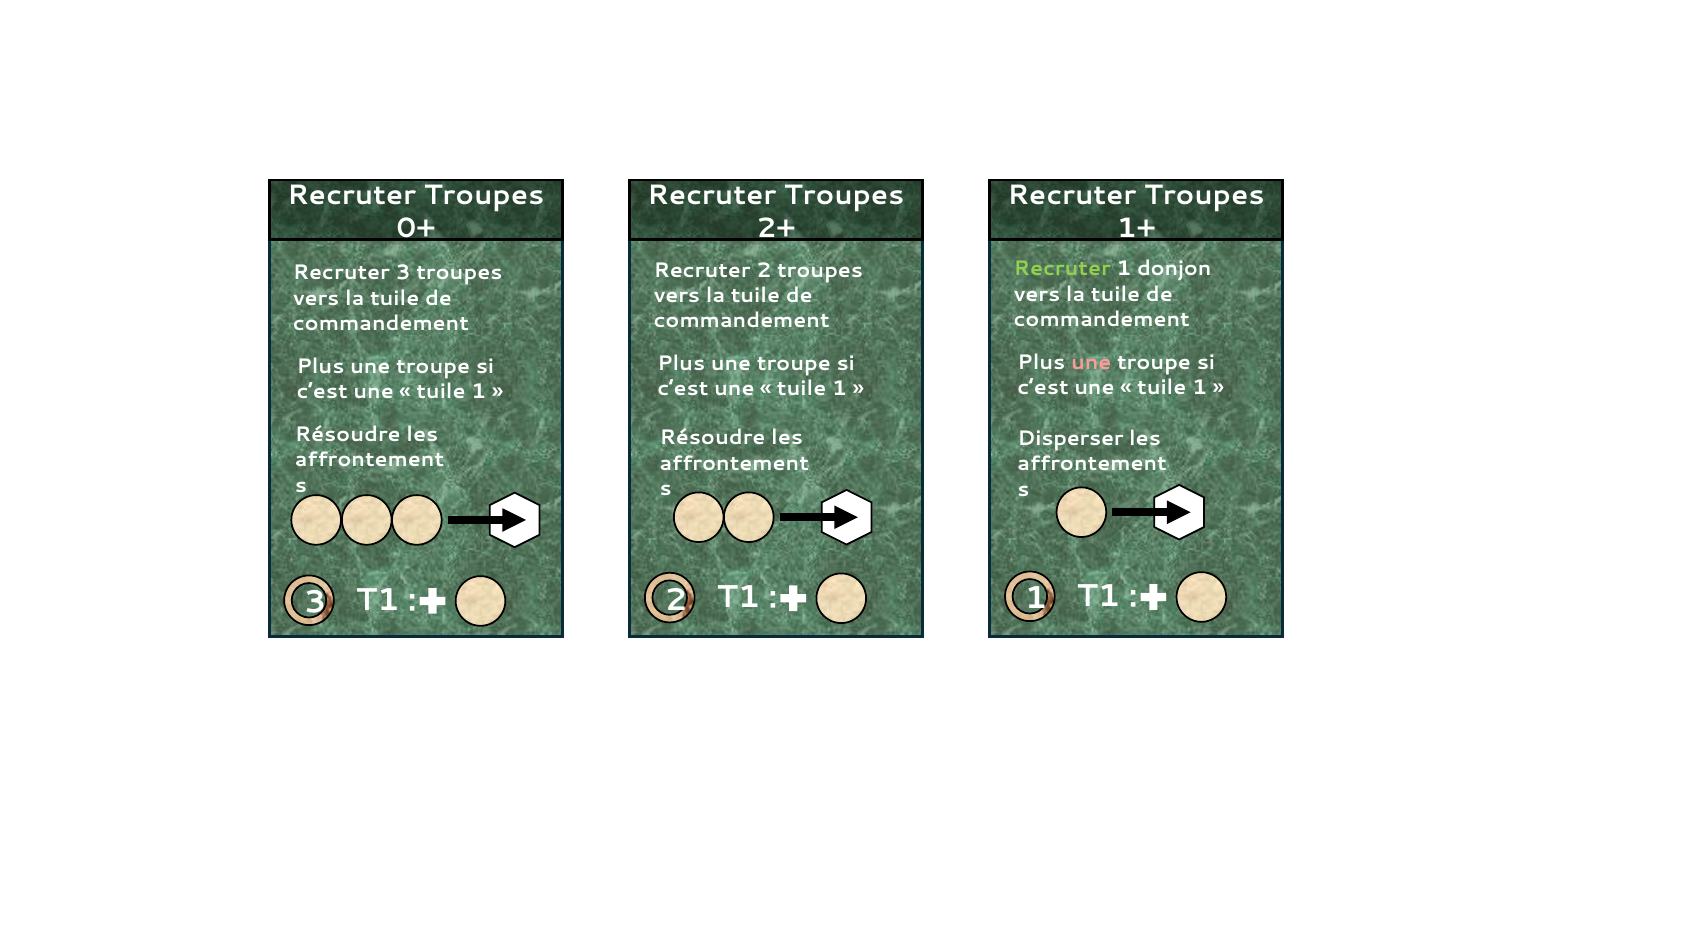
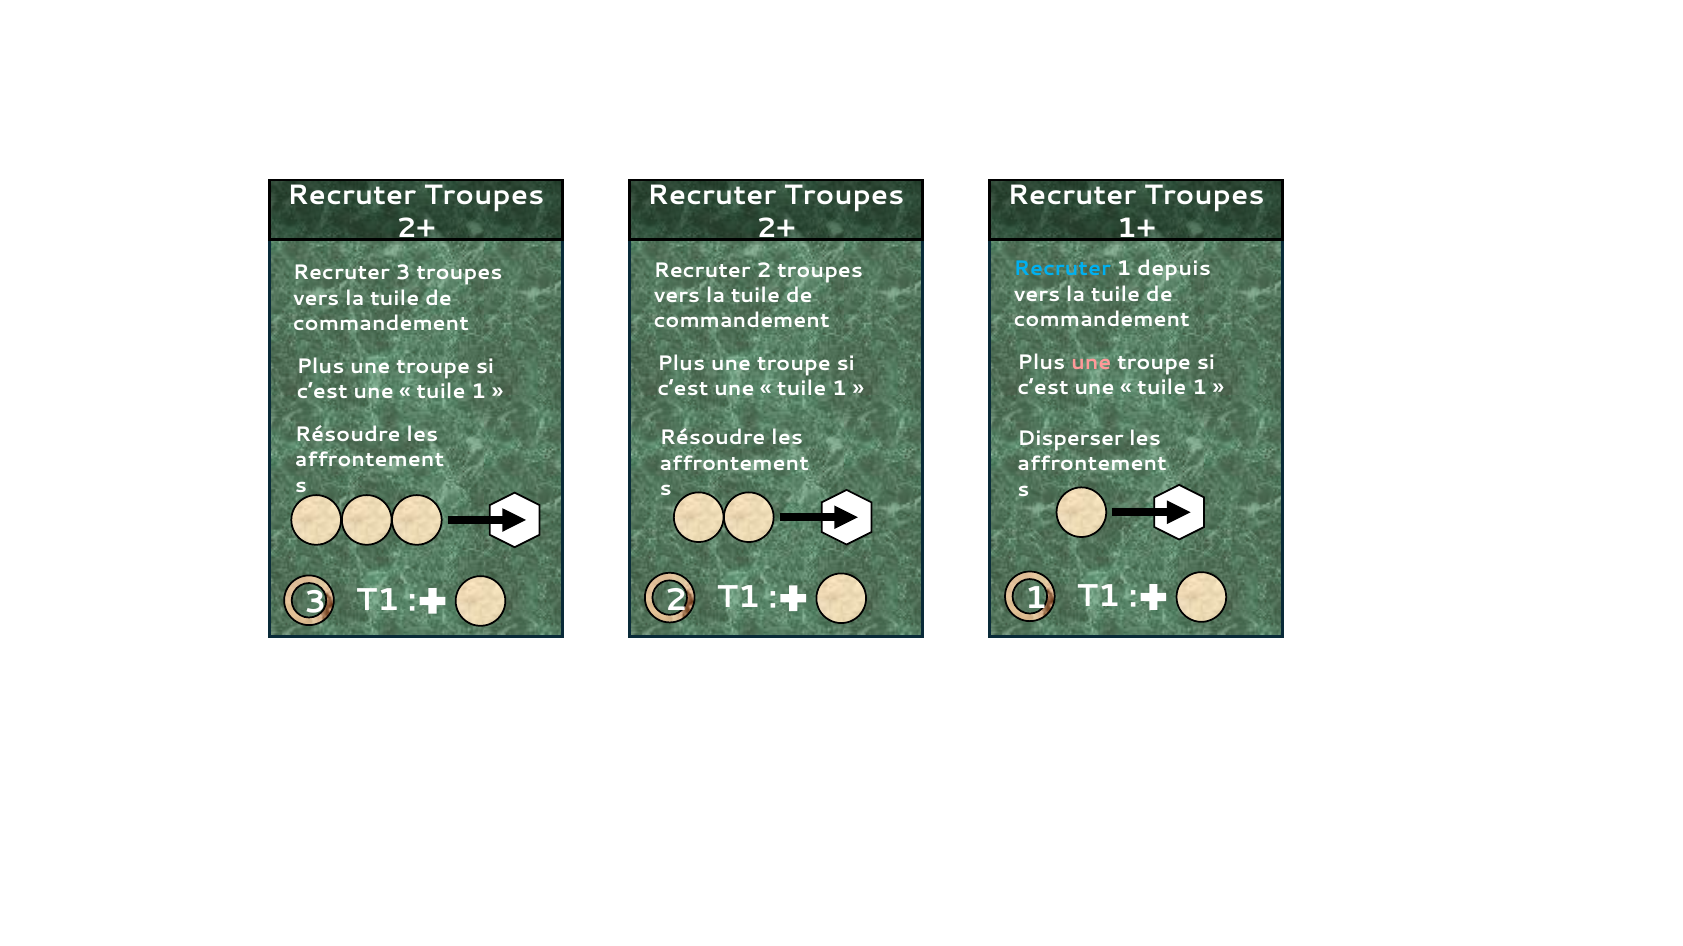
0+ at (416, 229): 0+ -> 2+
Recruter at (1062, 269) colour: light green -> light blue
donjon: donjon -> depuis
